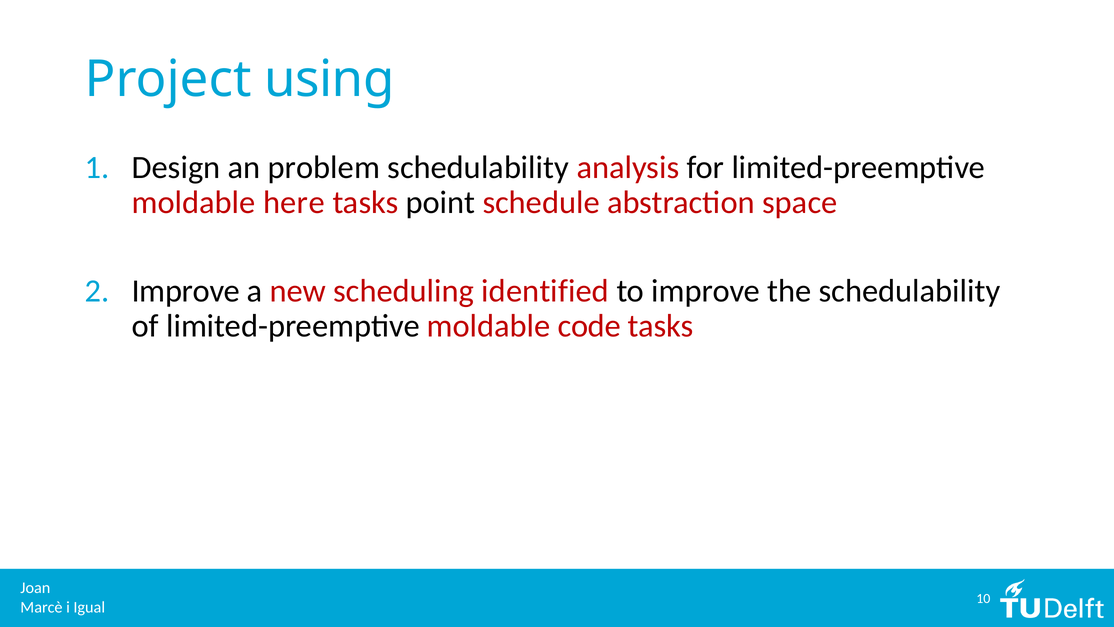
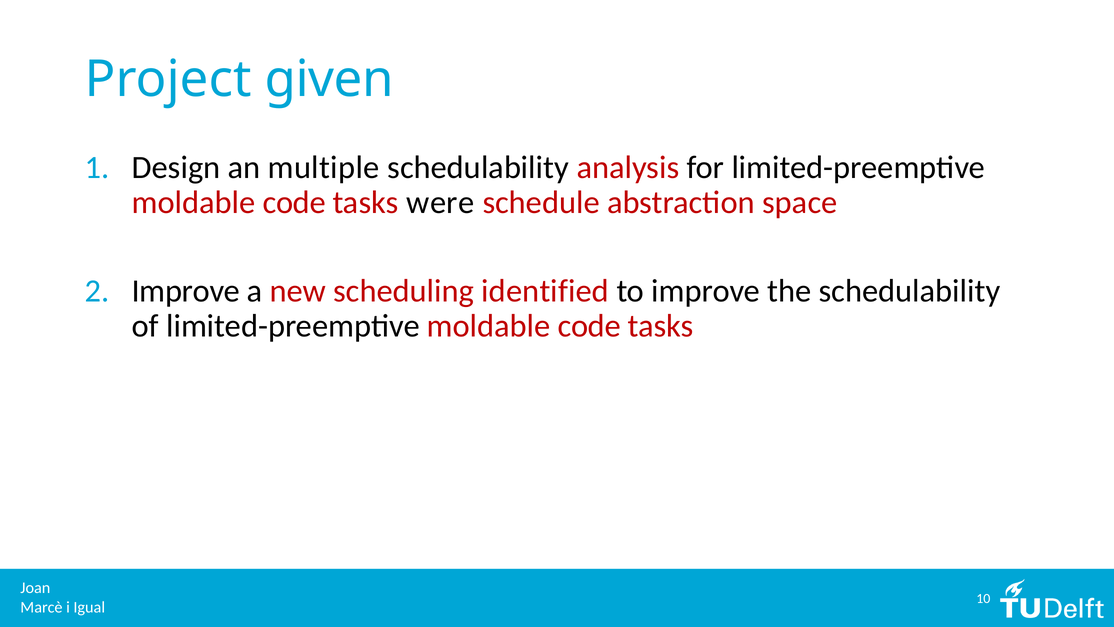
using: using -> given
problem: problem -> multiple
here at (294, 202): here -> code
point: point -> were
